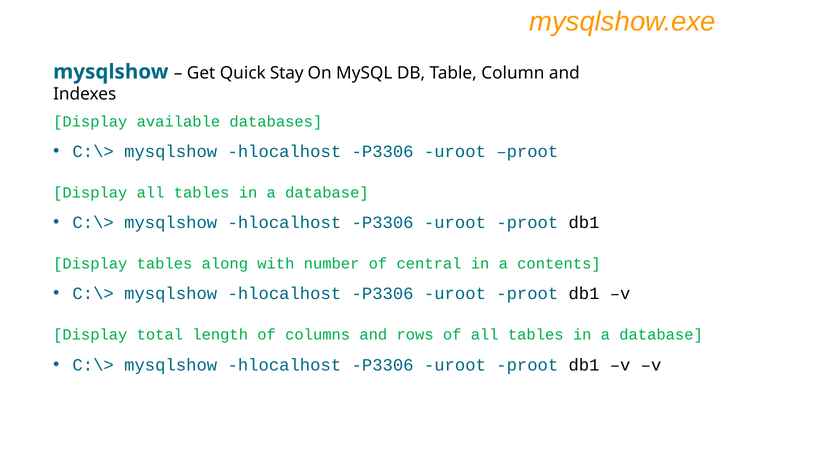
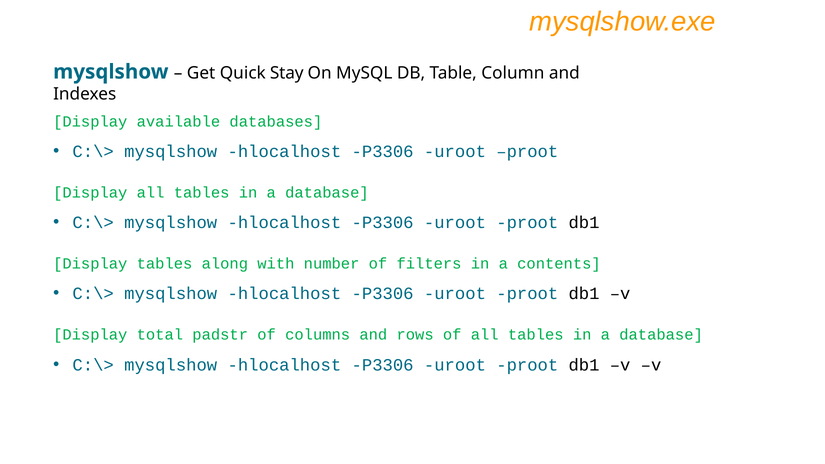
central: central -> filters
length: length -> padstr
